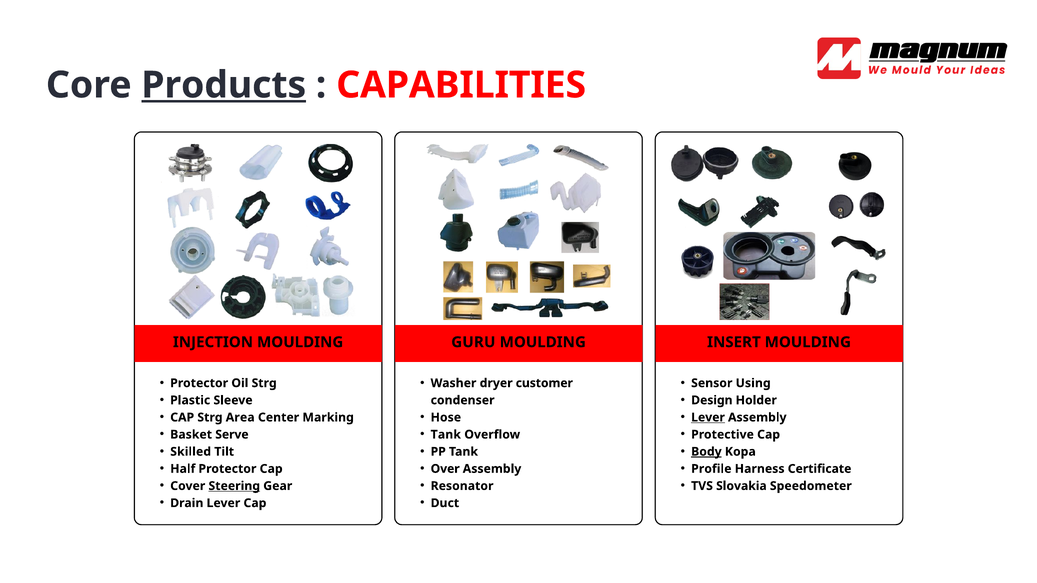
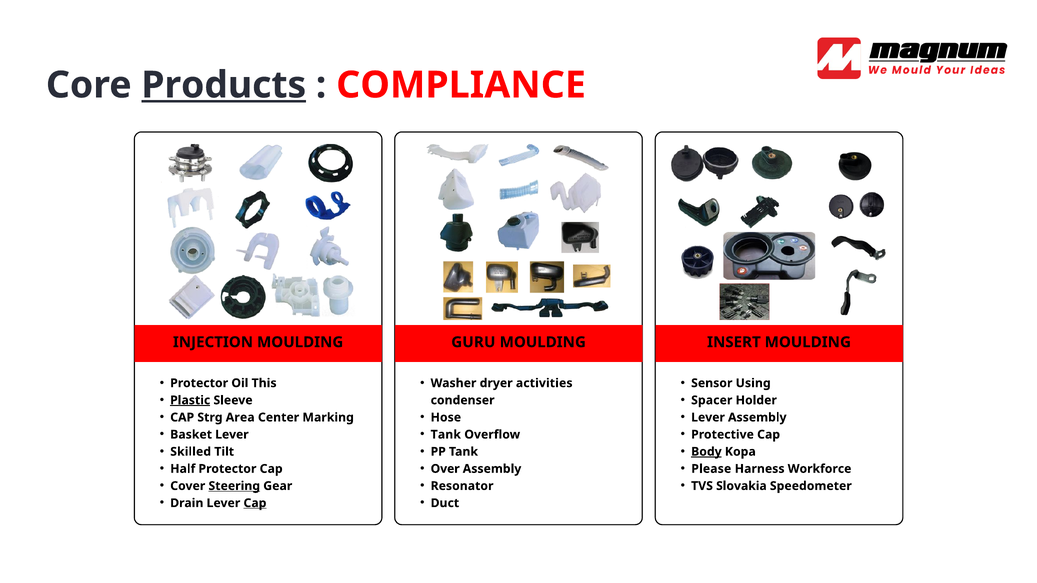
CAPABILITIES: CAPABILITIES -> COMPLIANCE
Oil Strg: Strg -> This
customer: customer -> activities
Plastic underline: none -> present
Design: Design -> Spacer
Lever at (708, 418) underline: present -> none
Basket Serve: Serve -> Lever
Profile: Profile -> Please
Certificate: Certificate -> Workforce
Cap at (255, 503) underline: none -> present
